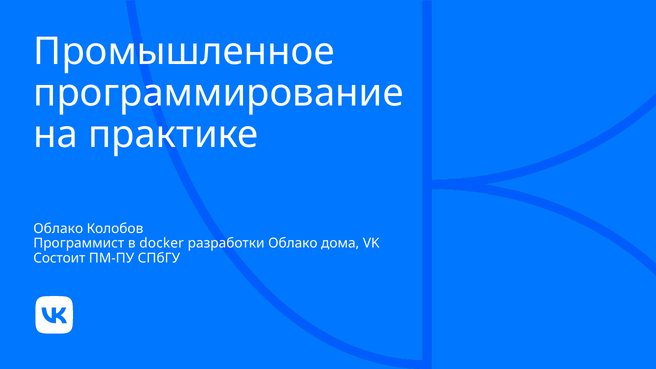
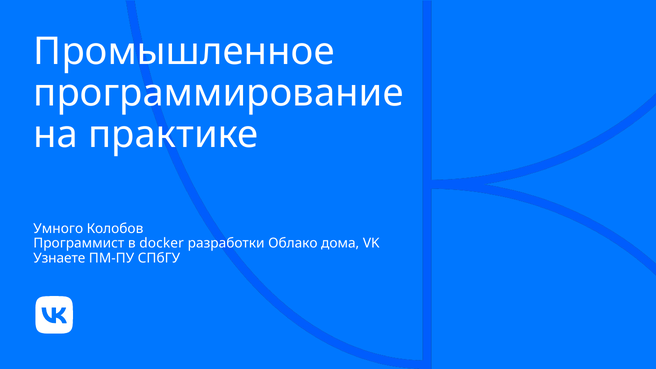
Облако at (58, 229): Облако -> Умного
Состоит: Состоит -> Узнаете
